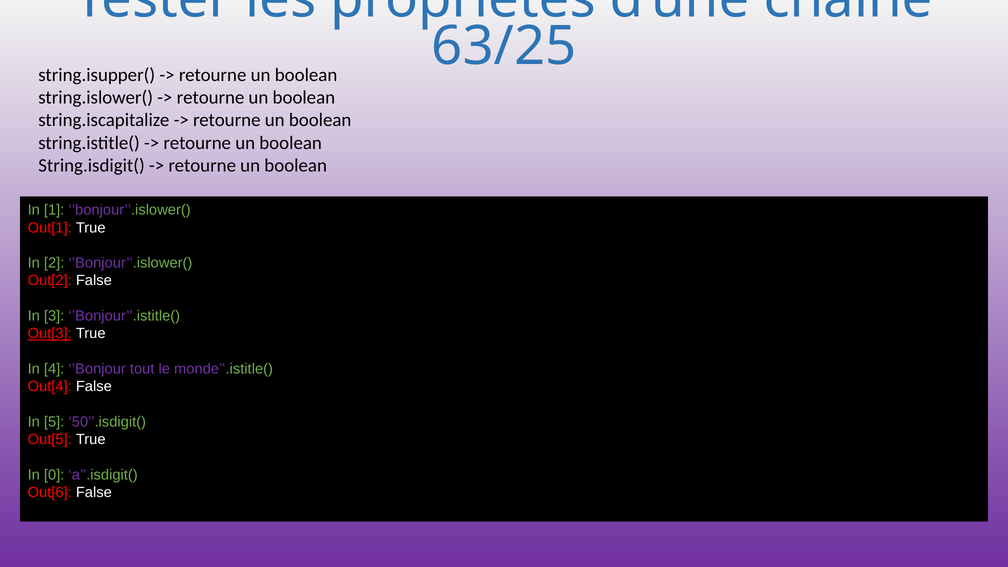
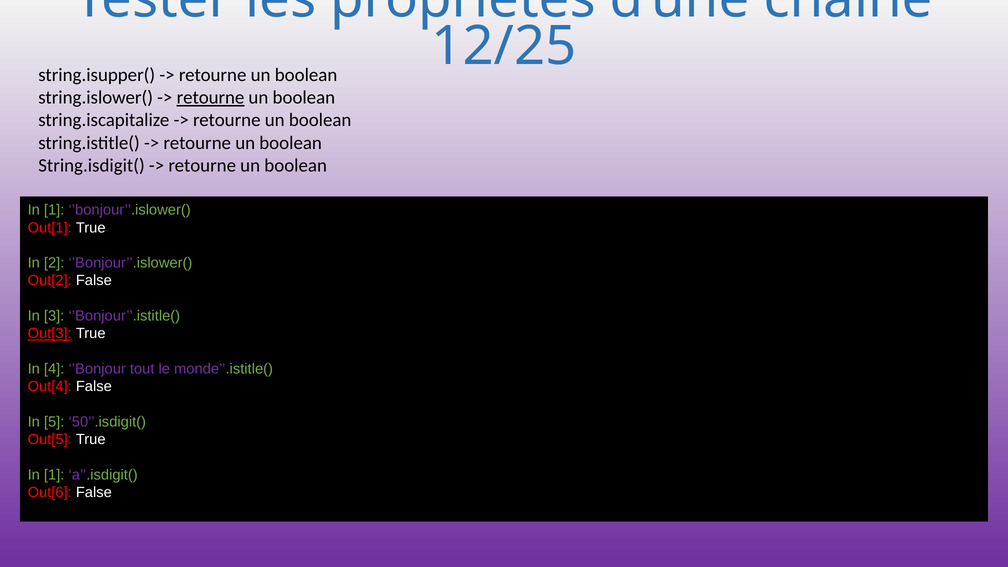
63/25: 63/25 -> 12/25
retourne at (210, 98) underline: none -> present
0 at (54, 475): 0 -> 1
